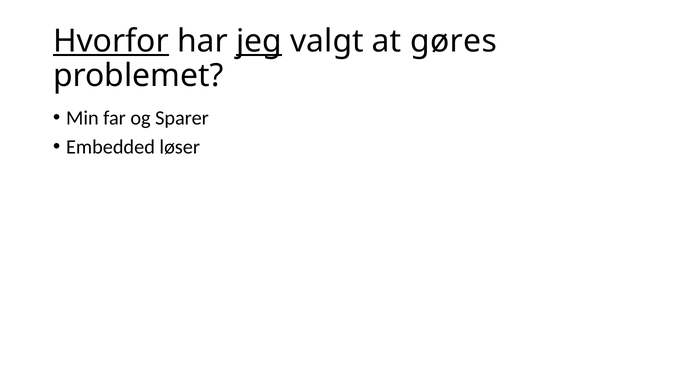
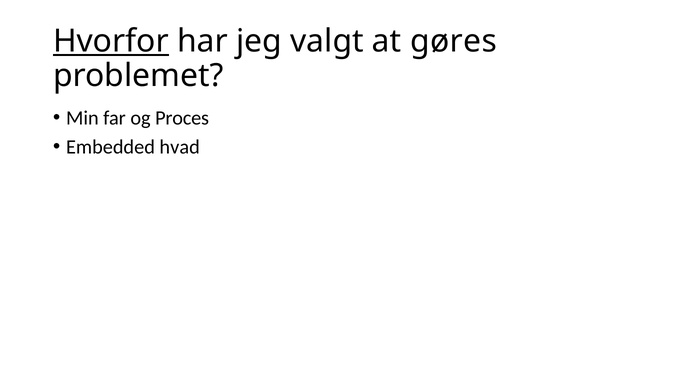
jeg underline: present -> none
Sparer: Sparer -> Proces
løser: løser -> hvad
